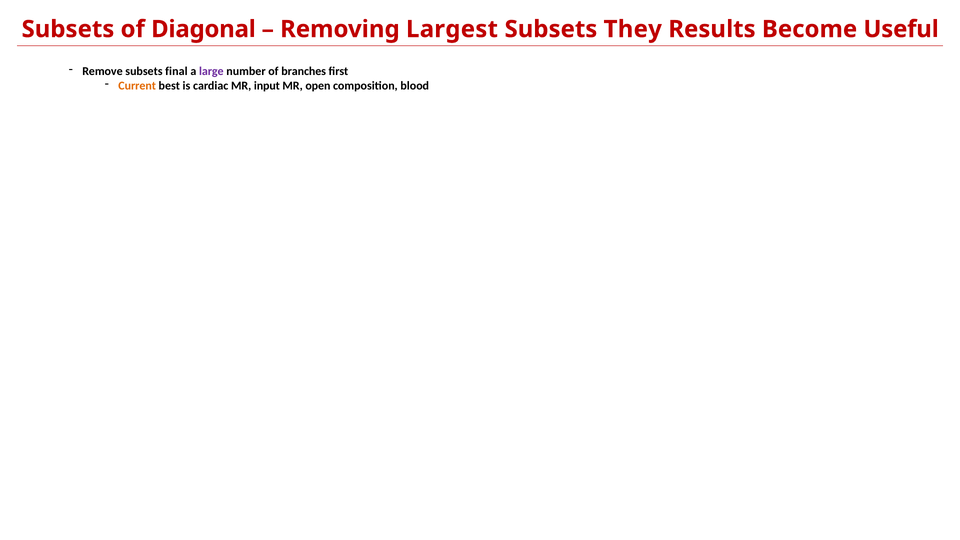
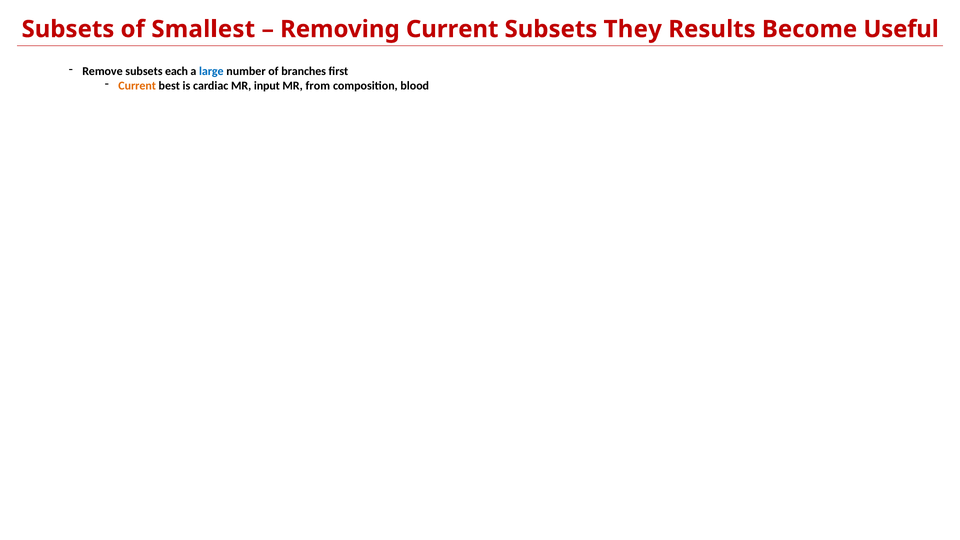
Diagonal: Diagonal -> Smallest
Removing Largest: Largest -> Current
final: final -> each
large colour: purple -> blue
open: open -> from
